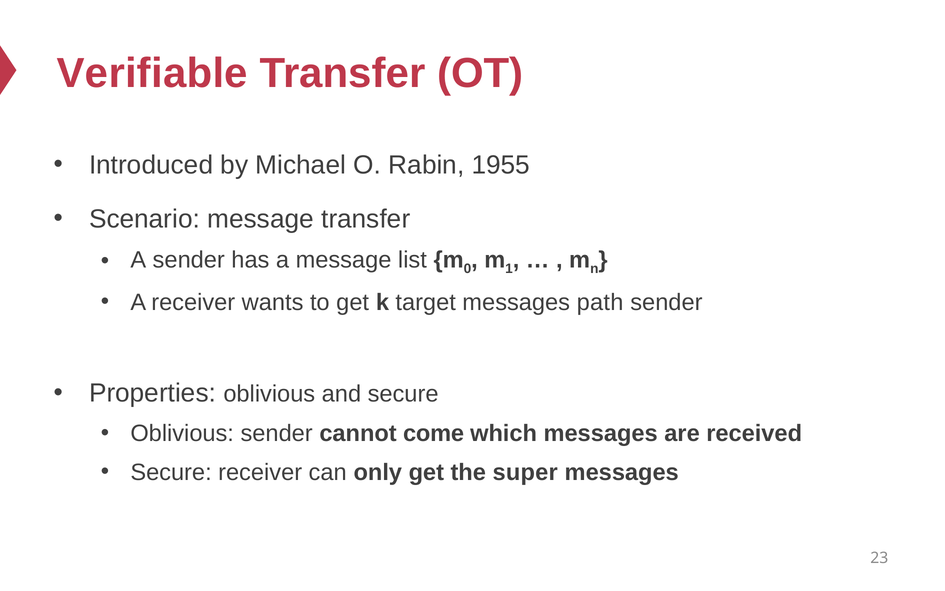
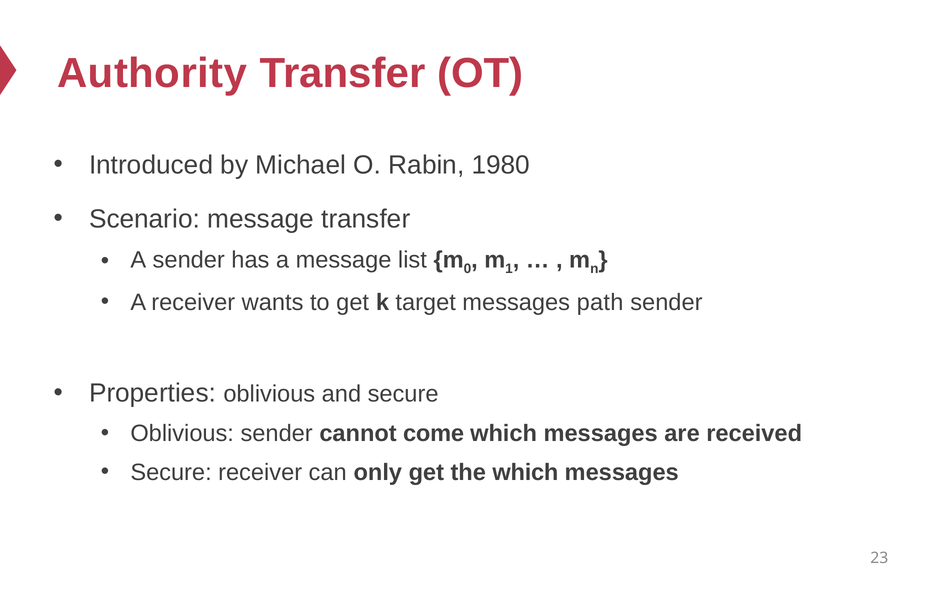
Verifiable: Verifiable -> Authority
1955: 1955 -> 1980
the super: super -> which
